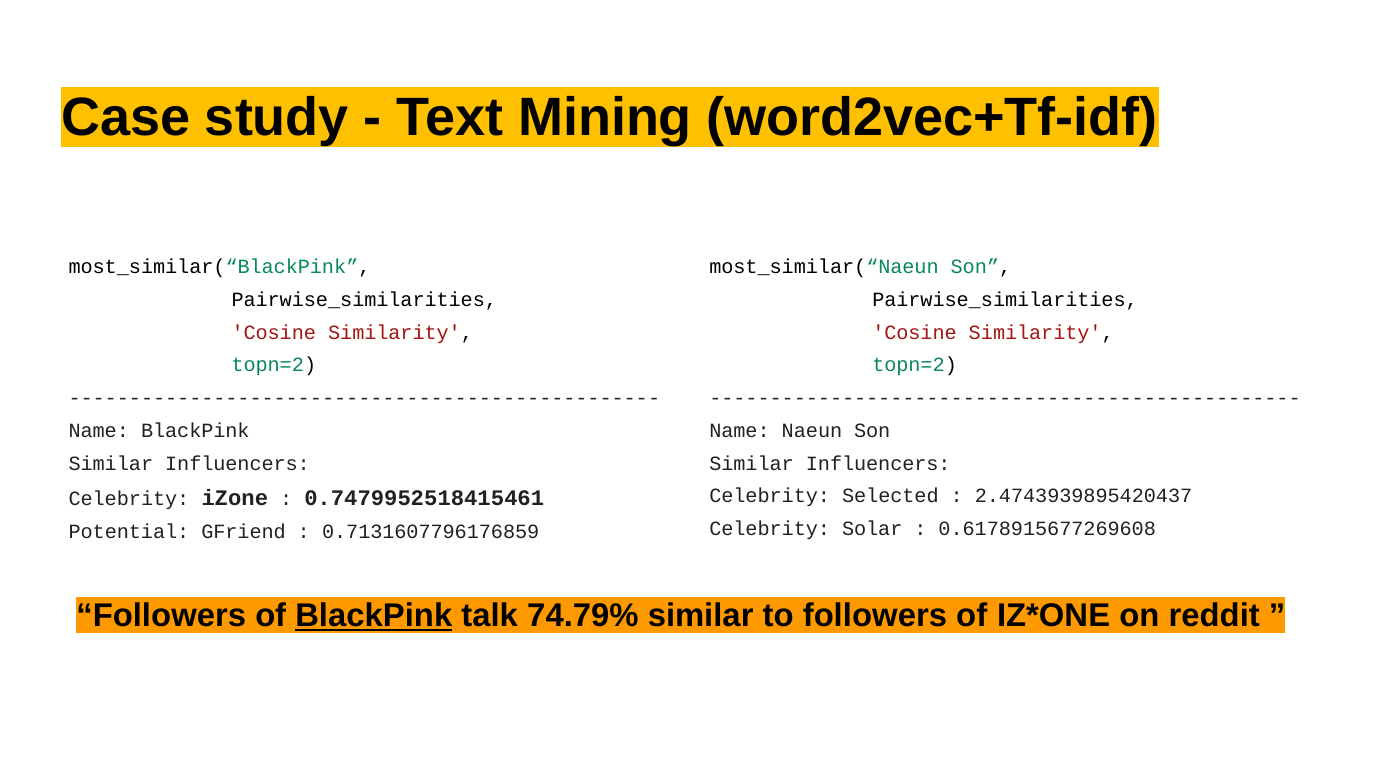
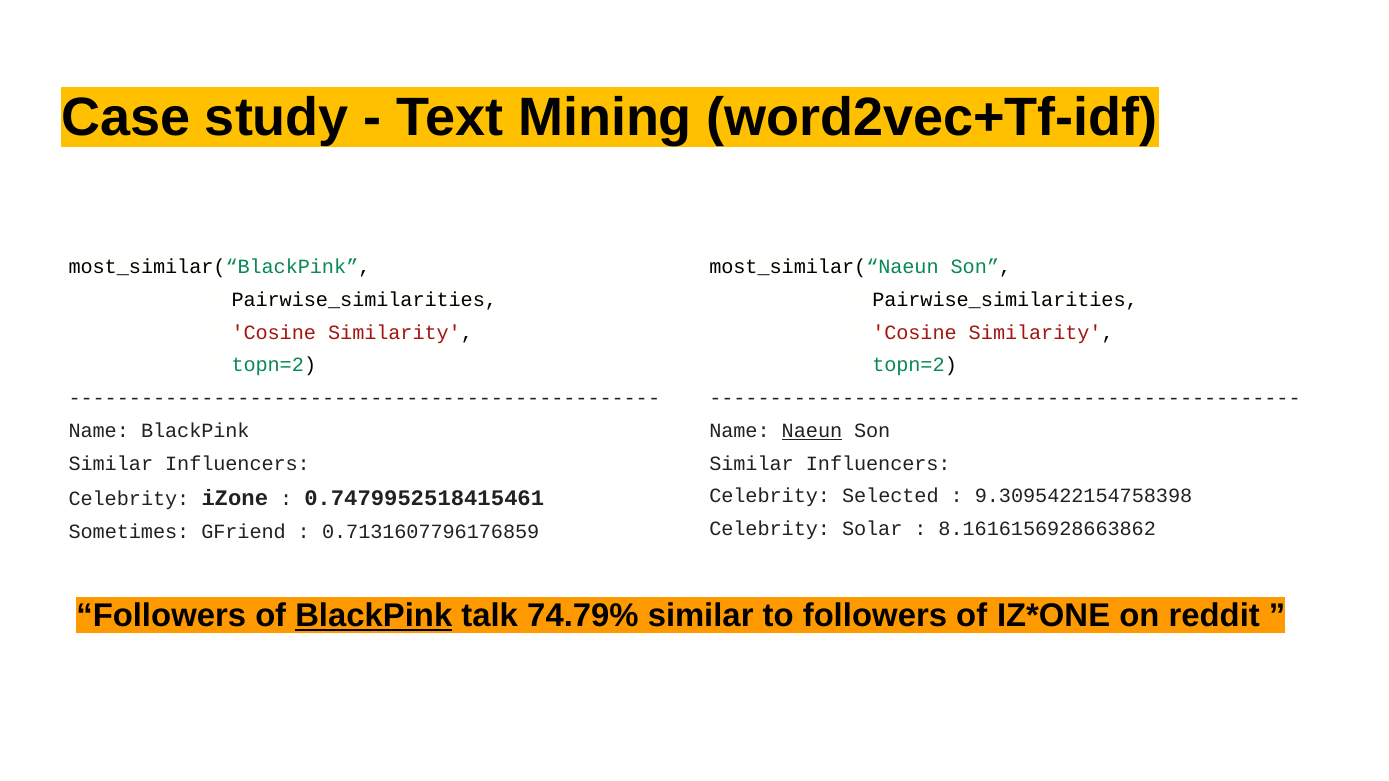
Naeun underline: none -> present
2.4743939895420437: 2.4743939895420437 -> 9.3095422154758398
0.6178915677269608: 0.6178915677269608 -> 8.1616156928663862
Potential: Potential -> Sometimes
